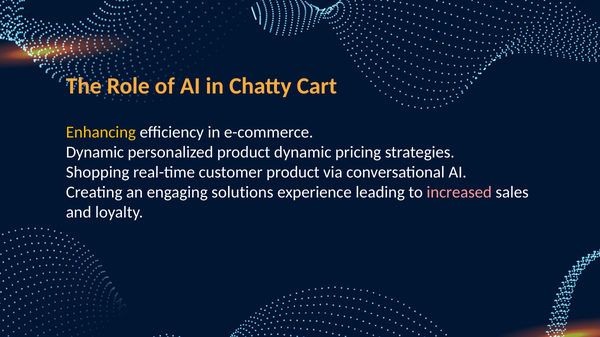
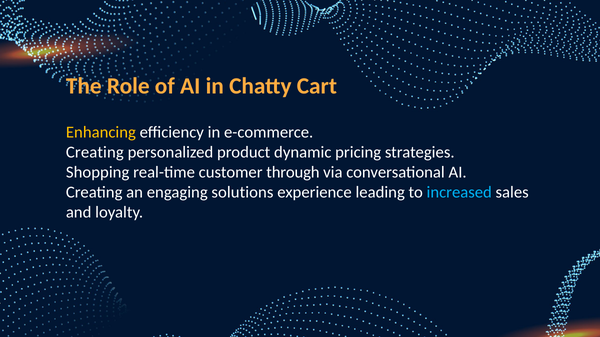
Dynamic at (95, 152): Dynamic -> Creating
customer product: product -> through
increased colour: pink -> light blue
